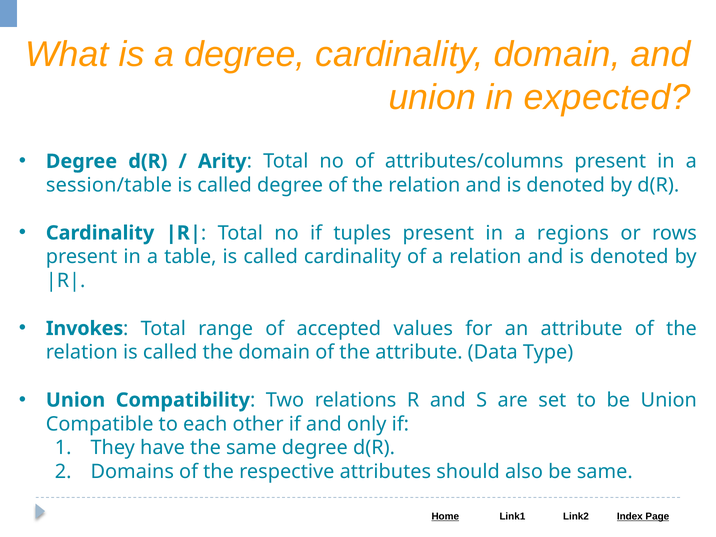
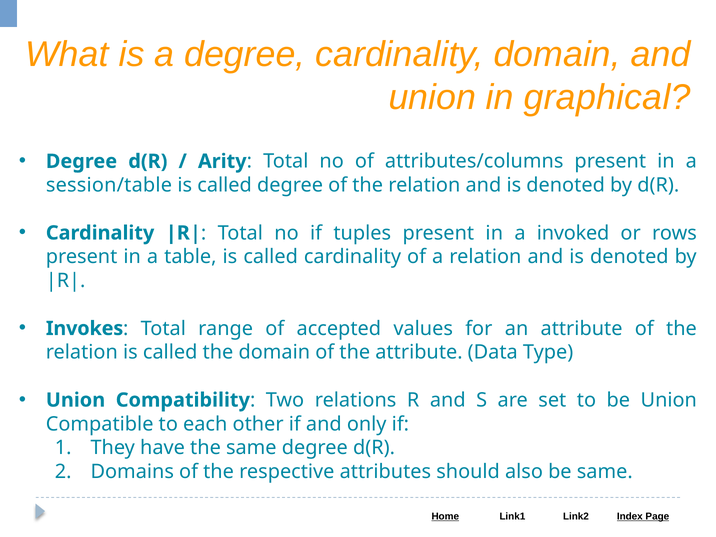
expected: expected -> graphical
regions: regions -> invoked
